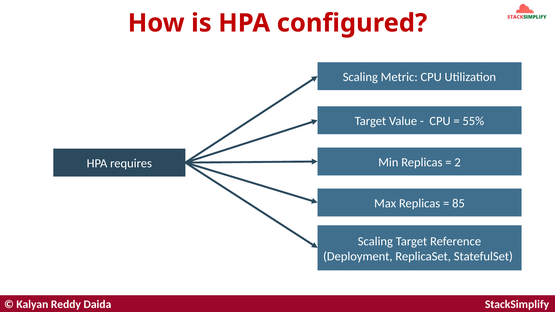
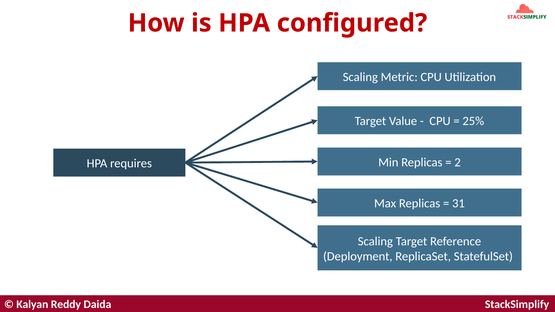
55%: 55% -> 25%
85: 85 -> 31
